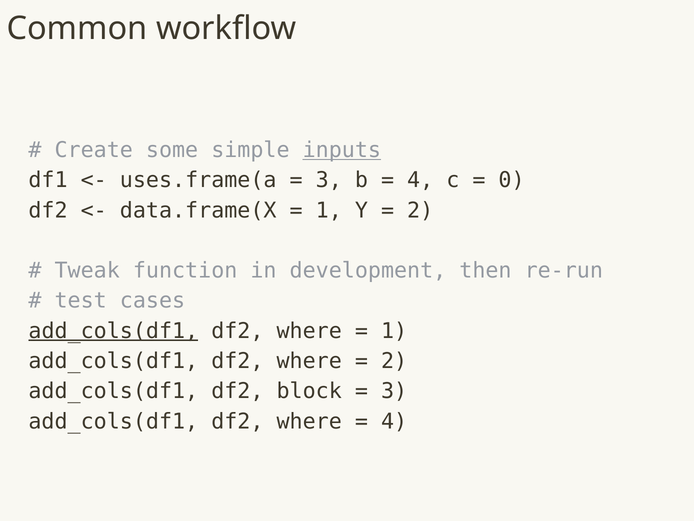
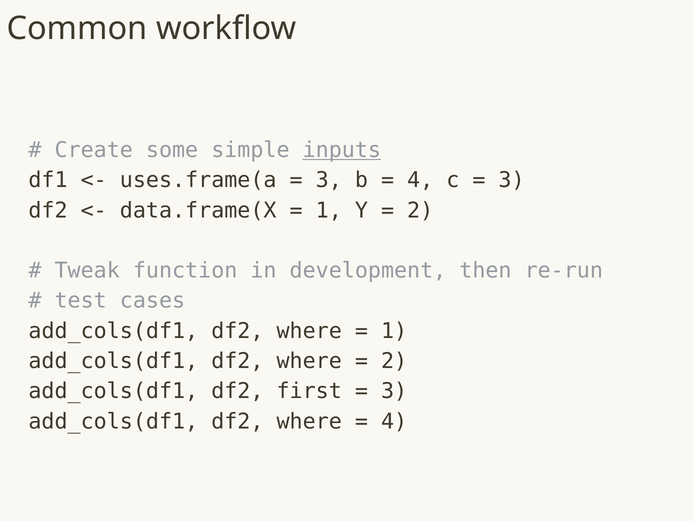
0 at (512, 180): 0 -> 3
add_cols(df1 at (113, 331) underline: present -> none
block: block -> first
